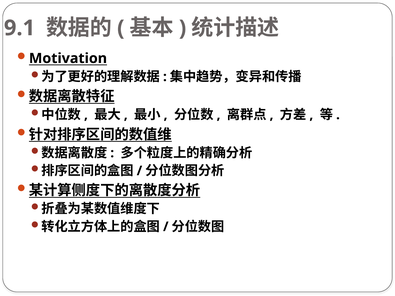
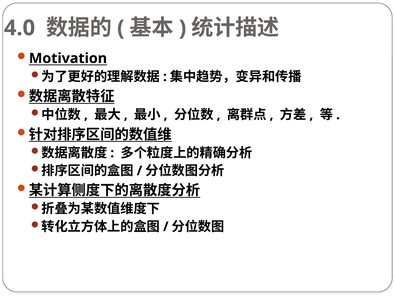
9.1: 9.1 -> 4.0
